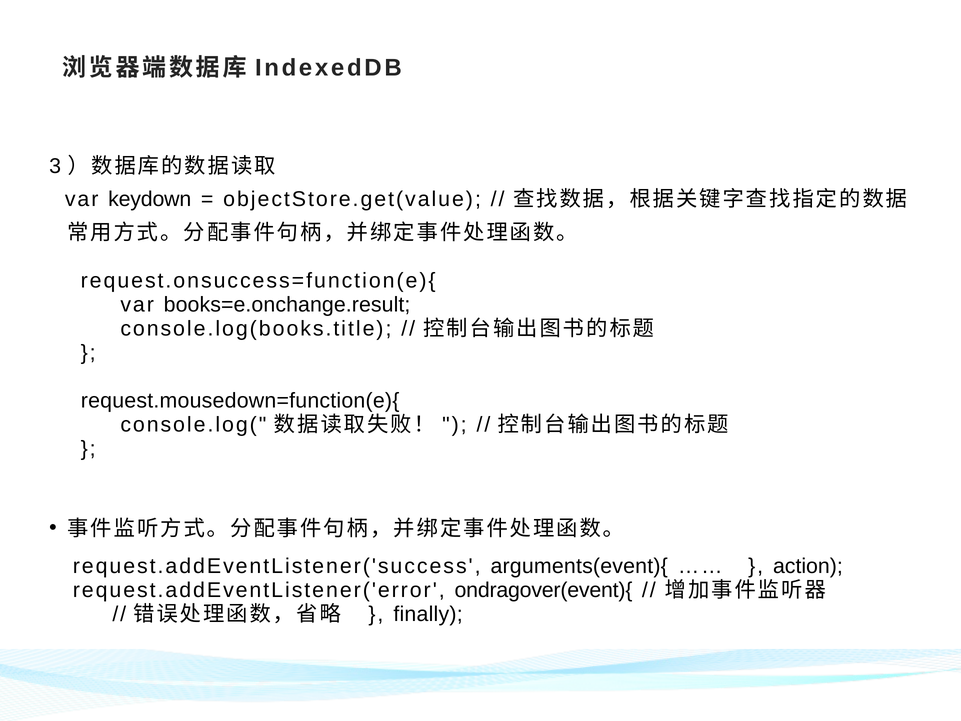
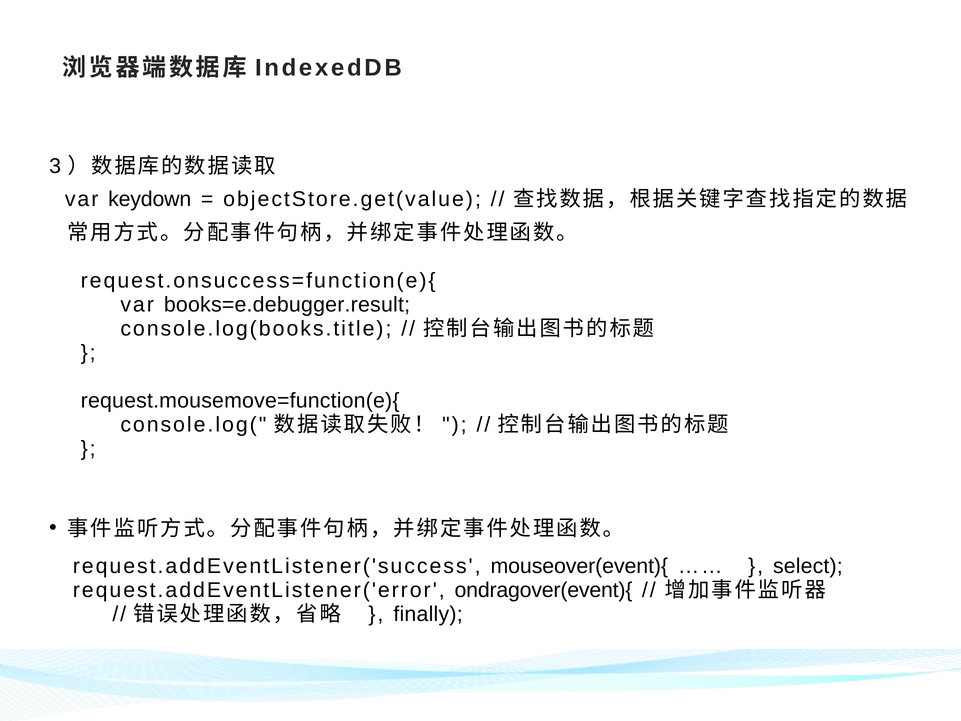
books=e.onchange.result: books=e.onchange.result -> books=e.debugger.result
request.mousedown=function(e){: request.mousedown=function(e){ -> request.mousemove=function(e){
arguments(event){: arguments(event){ -> mouseover(event){
action: action -> select
